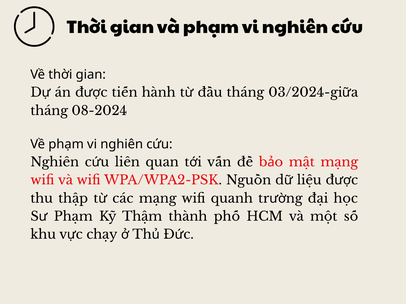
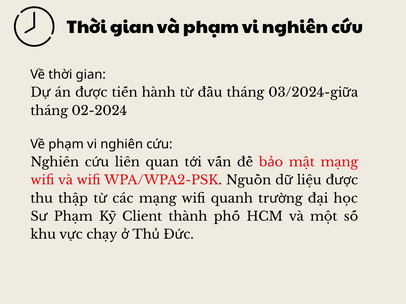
08-2024: 08-2024 -> 02-2024
Thậm: Thậm -> Client
